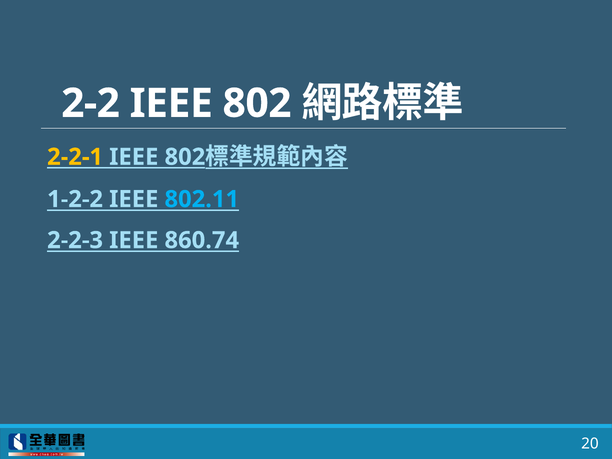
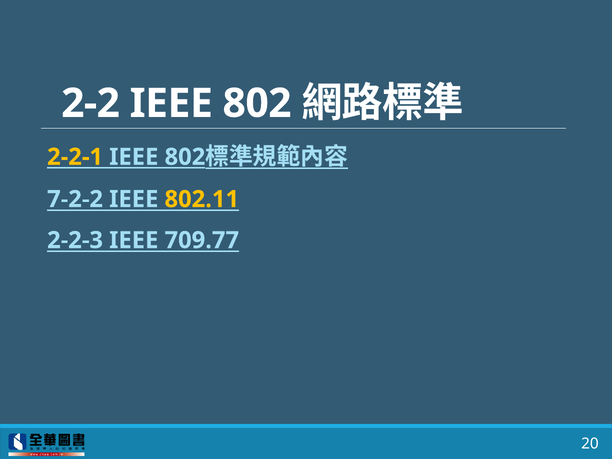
1-2-2: 1-2-2 -> 7-2-2
802.11 colour: light blue -> yellow
860.74: 860.74 -> 709.77
